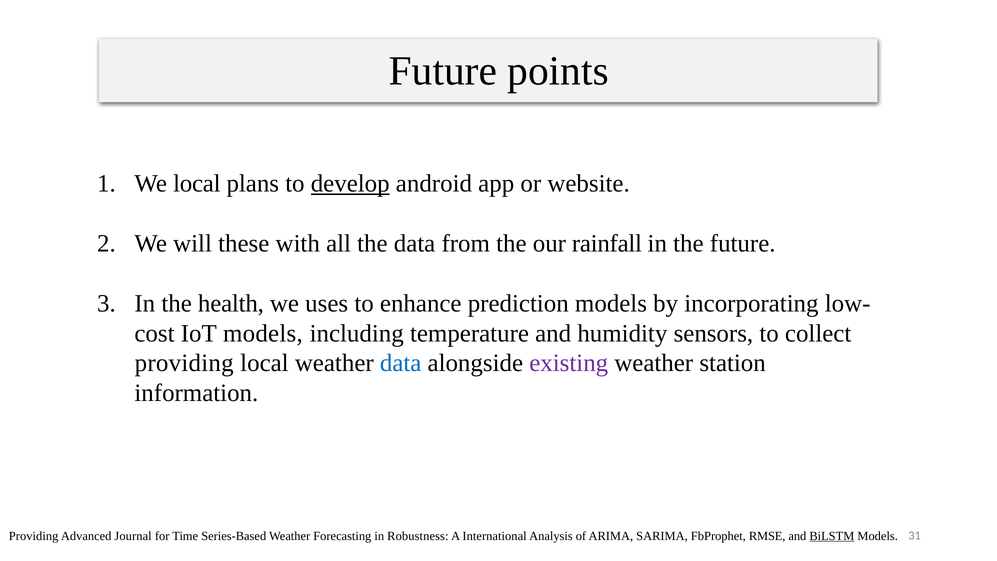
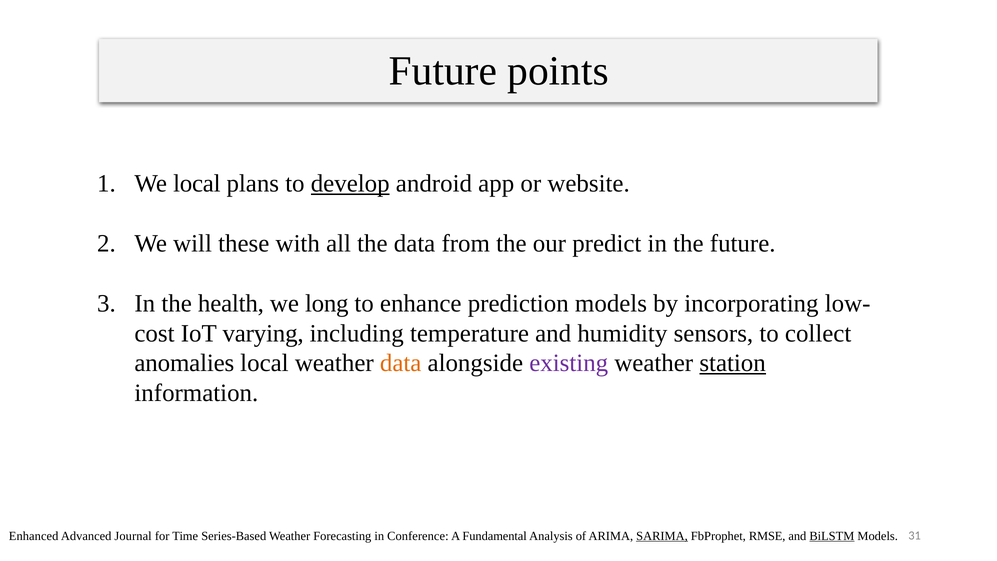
rainfall: rainfall -> predict
uses: uses -> long
IoT models: models -> varying
providing at (184, 363): providing -> anomalies
data at (401, 363) colour: blue -> orange
station underline: none -> present
Providing at (34, 536): Providing -> Enhanced
Robustness: Robustness -> Conference
International: International -> Fundamental
SARIMA underline: none -> present
